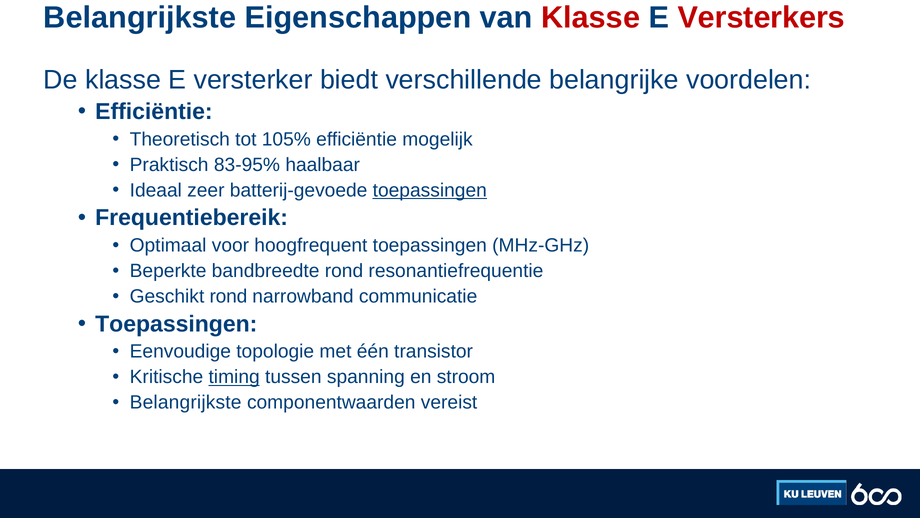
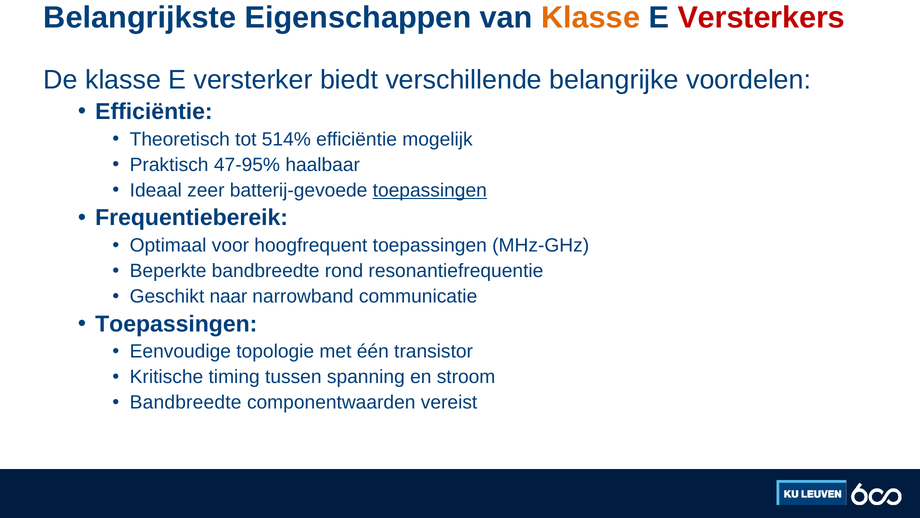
Klasse at (591, 18) colour: red -> orange
105%: 105% -> 514%
83-95%: 83-95% -> 47-95%
Geschikt rond: rond -> naar
timing underline: present -> none
Belangrijkste at (186, 402): Belangrijkste -> Bandbreedte
